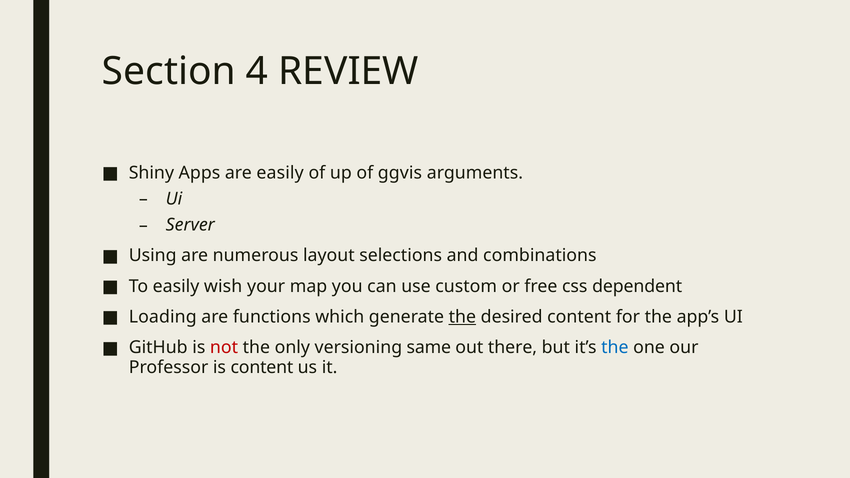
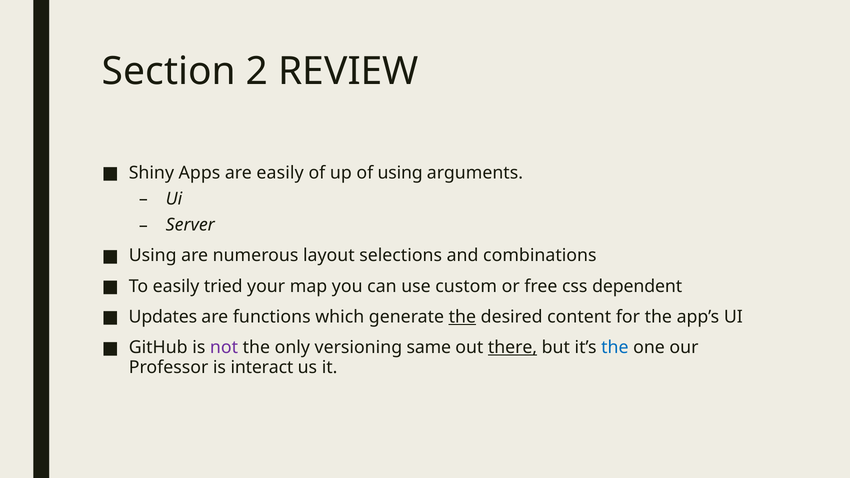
4: 4 -> 2
of ggvis: ggvis -> using
wish: wish -> tried
Loading: Loading -> Updates
not colour: red -> purple
there underline: none -> present
is content: content -> interact
